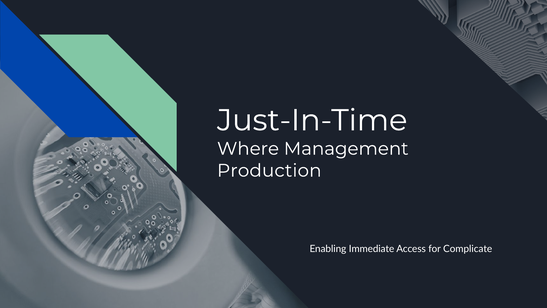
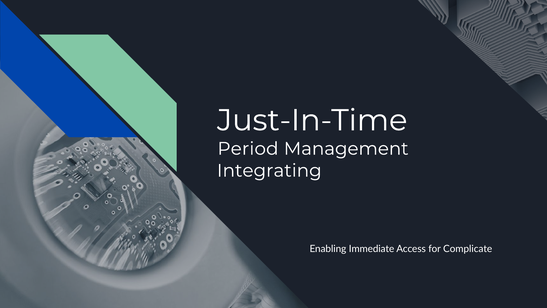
Where: Where -> Period
Production: Production -> Integrating
